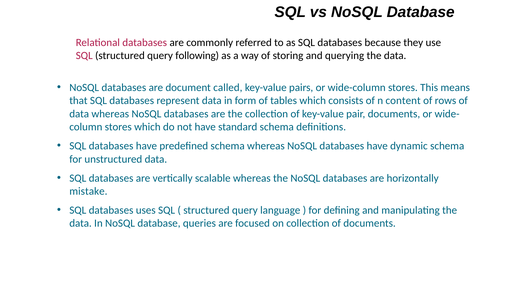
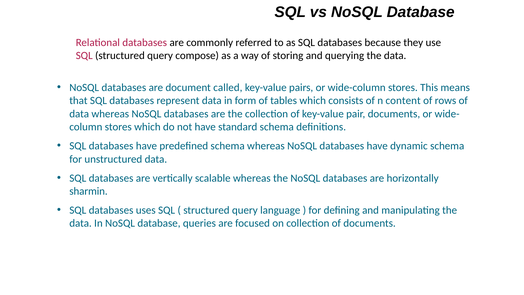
following: following -> compose
mistake: mistake -> sharmin
